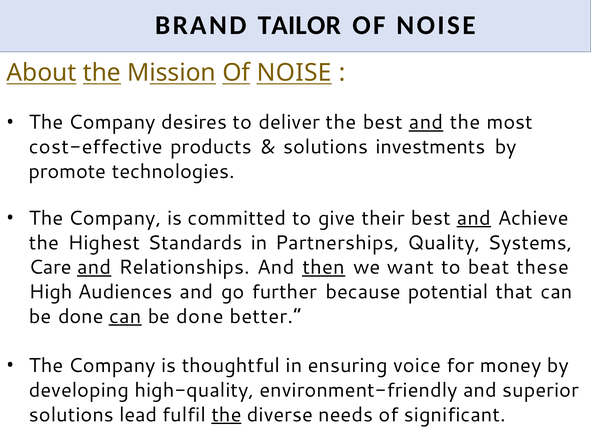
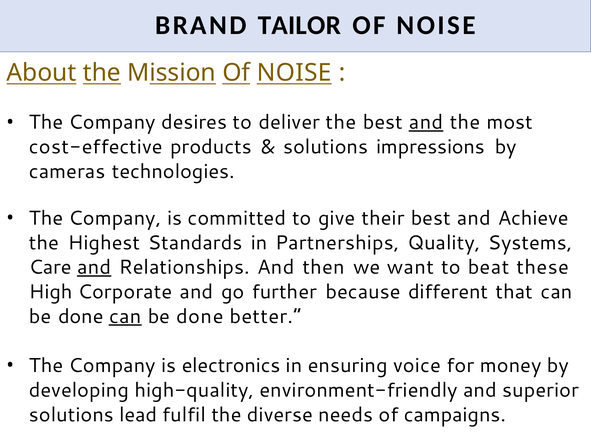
investments: investments -> impressions
promote: promote -> cameras
and at (474, 218) underline: present -> none
then underline: present -> none
Audiences: Audiences -> Corporate
potential: potential -> different
thoughtful: thoughtful -> electronics
the at (226, 415) underline: present -> none
significant: significant -> campaigns
